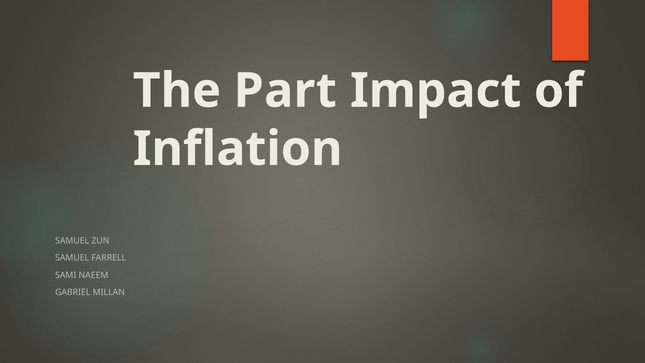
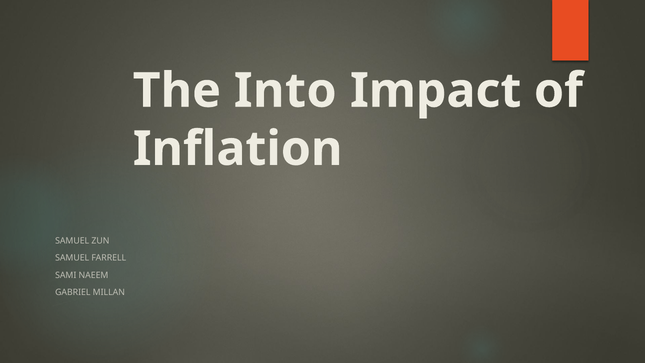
Part: Part -> Into
